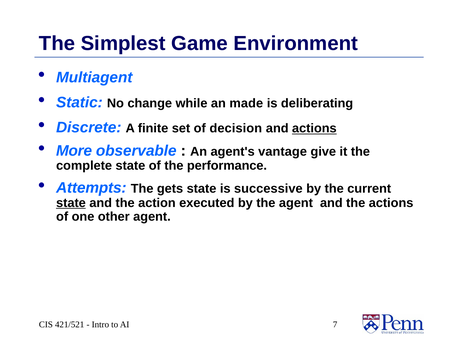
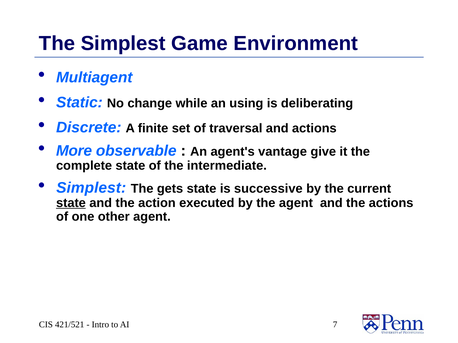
made: made -> using
decision: decision -> traversal
actions at (314, 129) underline: present -> none
performance: performance -> intermediate
Attempts at (91, 188): Attempts -> Simplest
